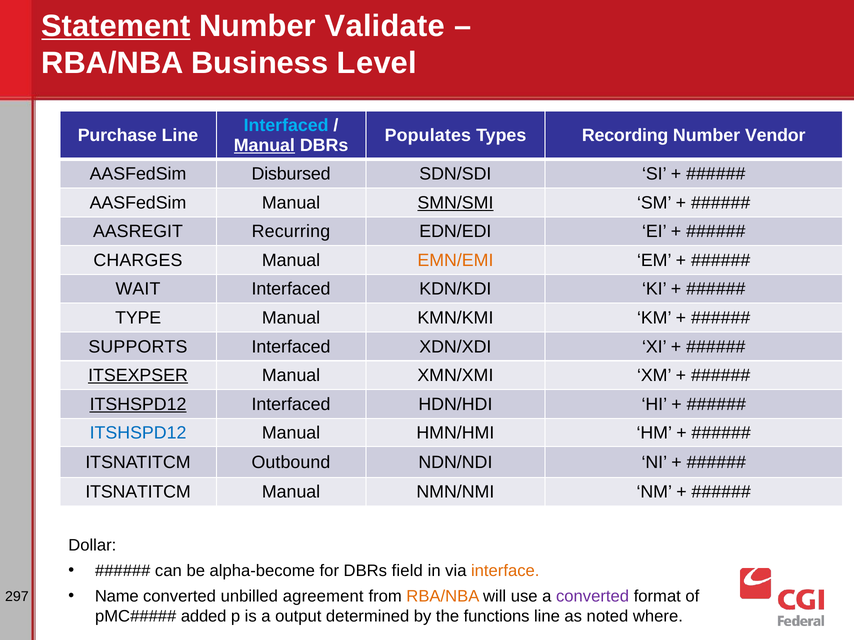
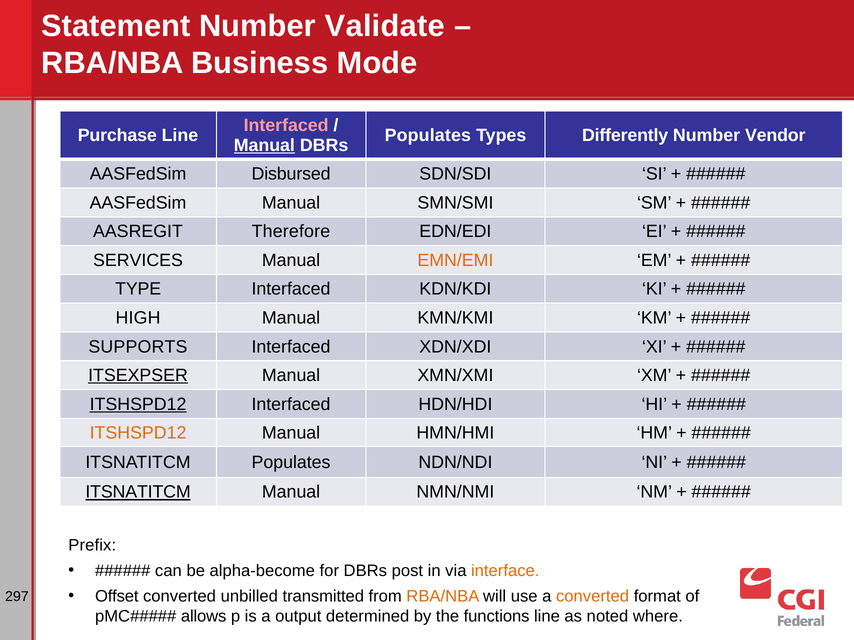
Statement underline: present -> none
Level: Level -> Mode
Interfaced at (286, 126) colour: light blue -> pink
Recording: Recording -> Differently
SMN/SMI underline: present -> none
Recurring: Recurring -> Therefore
CHARGES: CHARGES -> SERVICES
WAIT: WAIT -> TYPE
TYPE: TYPE -> HIGH
ITSHSPD12 at (138, 433) colour: blue -> orange
ITSNATITCM Outbound: Outbound -> Populates
ITSNATITCM at (138, 493) underline: none -> present
Dollar: Dollar -> Prefix
field: field -> post
Name: Name -> Offset
agreement: agreement -> transmitted
converted at (593, 597) colour: purple -> orange
added: added -> allows
